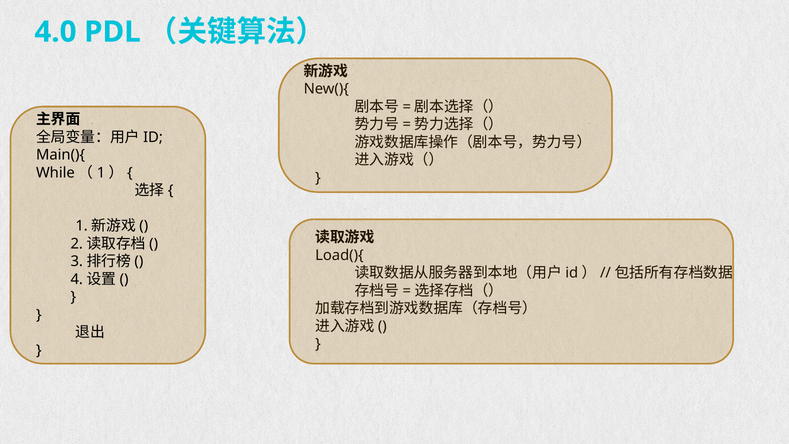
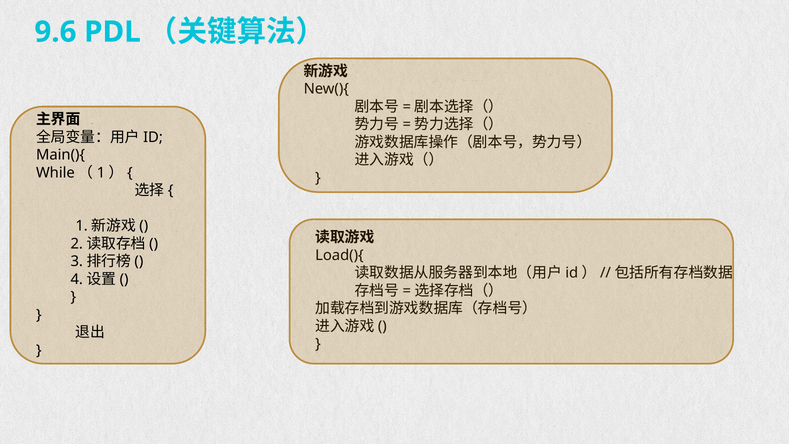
4.0: 4.0 -> 9.6
